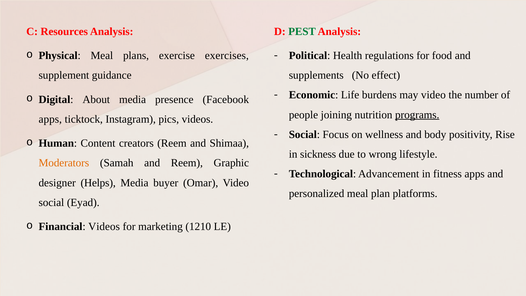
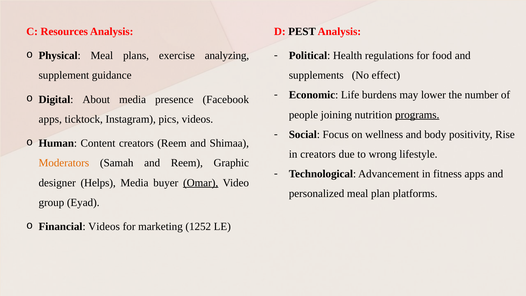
PEST colour: green -> black
exercises: exercises -> analyzing
may video: video -> lower
in sickness: sickness -> creators
Omar underline: none -> present
social at (51, 202): social -> group
1210: 1210 -> 1252
